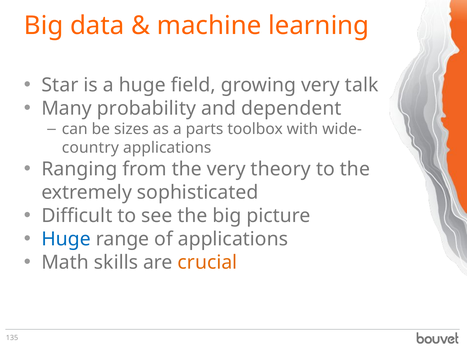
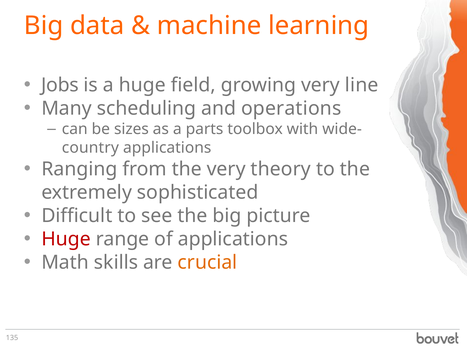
Star: Star -> Jobs
talk: talk -> line
probability: probability -> scheduling
dependent: dependent -> operations
Huge at (66, 239) colour: blue -> red
